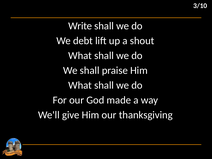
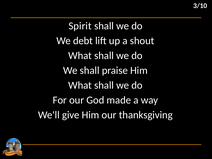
Write: Write -> Spirit
